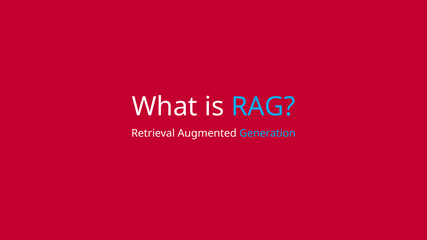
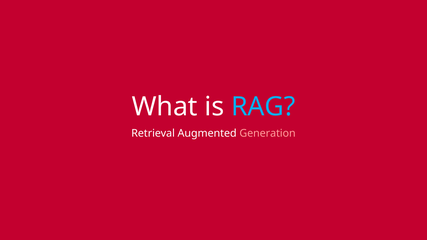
Generation colour: light blue -> pink
